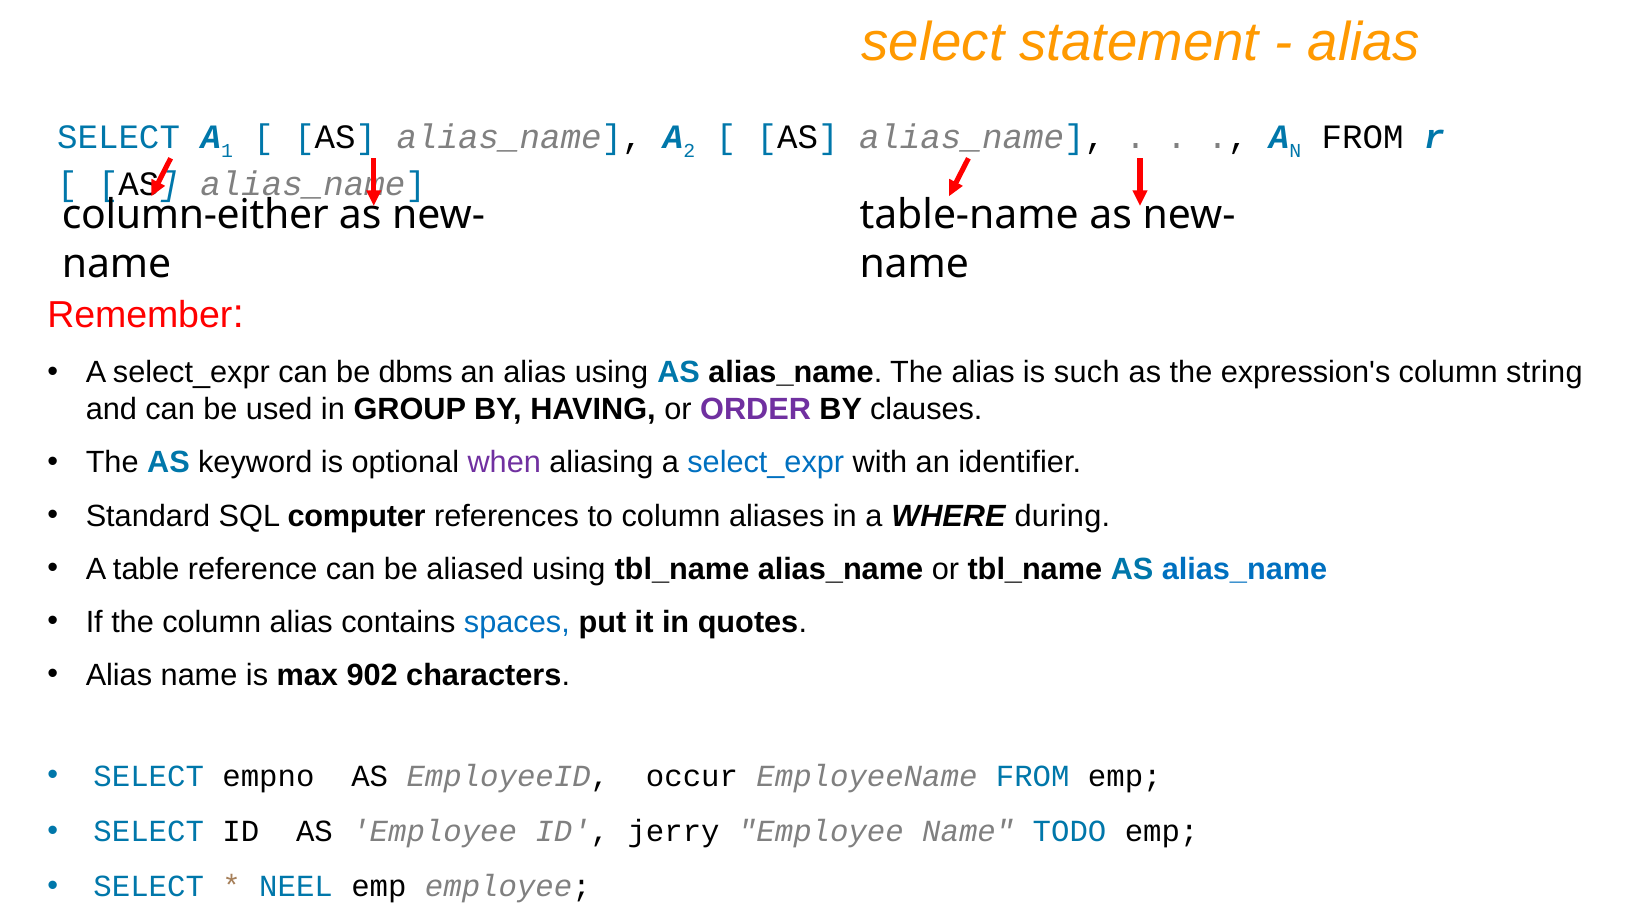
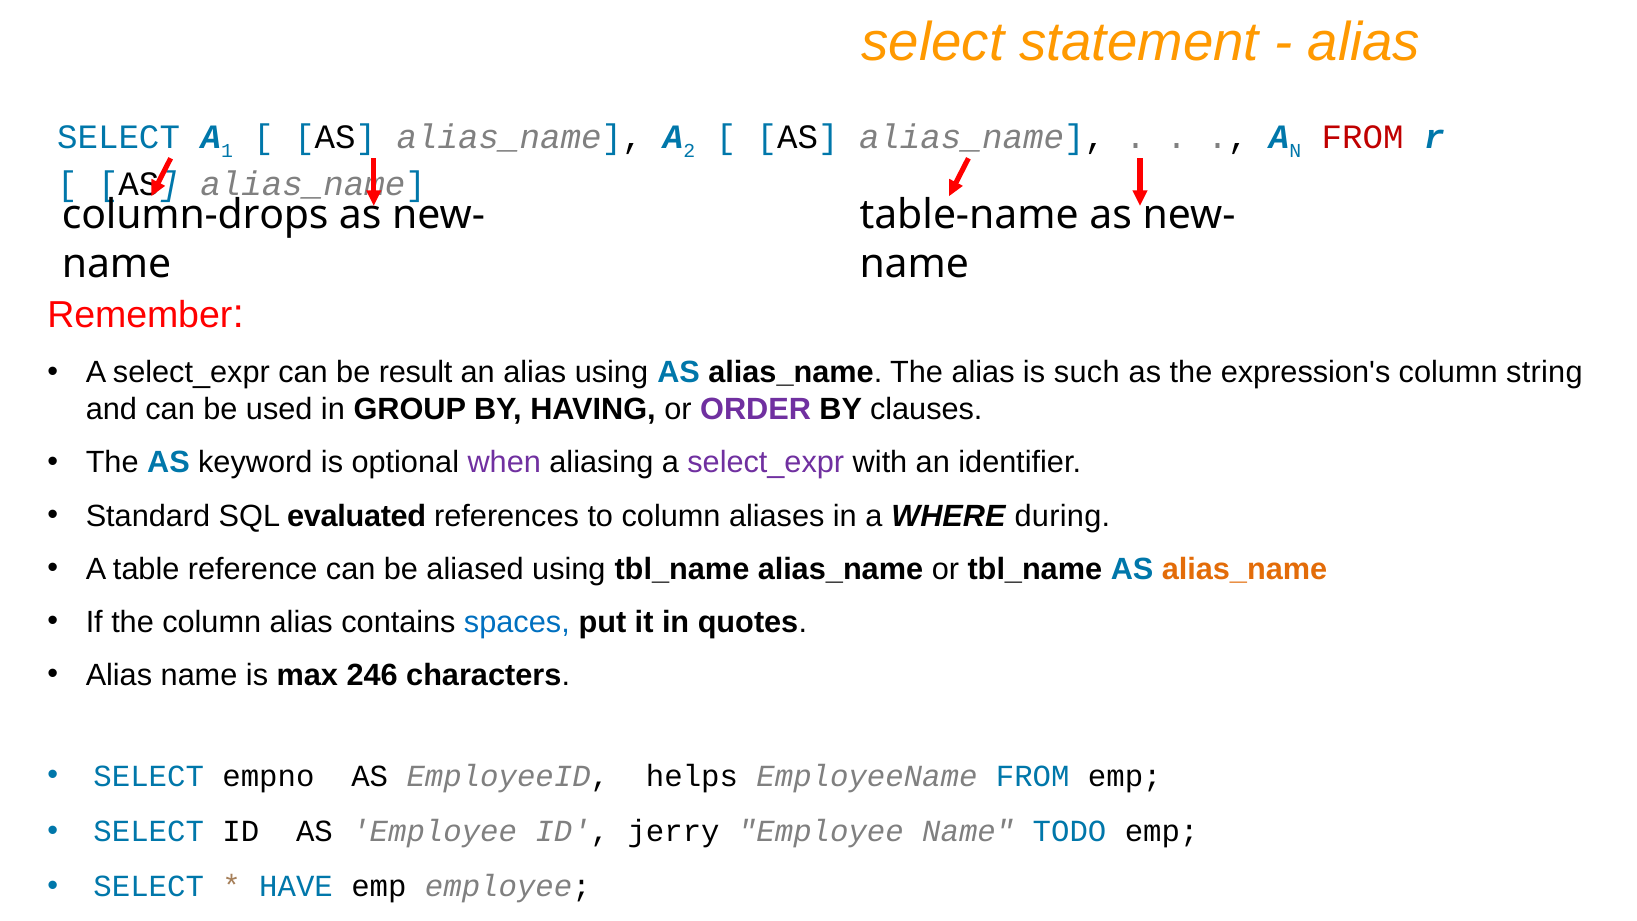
FROM at (1363, 138) colour: black -> red
column-either: column-either -> column-drops
dbms: dbms -> result
select_expr at (766, 463) colour: blue -> purple
computer: computer -> evaluated
alias_name at (1244, 569) colour: blue -> orange
902: 902 -> 246
occur: occur -> helps
NEEL: NEEL -> HAVE
